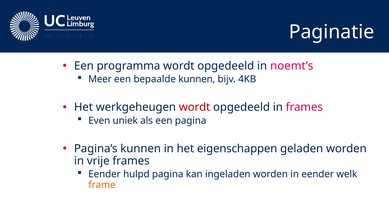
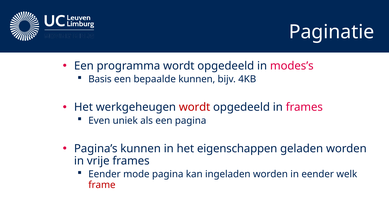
noemt’s: noemt’s -> modes’s
Meer: Meer -> Basis
hulpd: hulpd -> mode
frame colour: orange -> red
